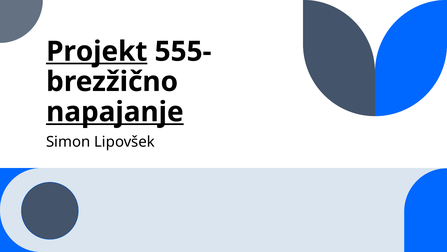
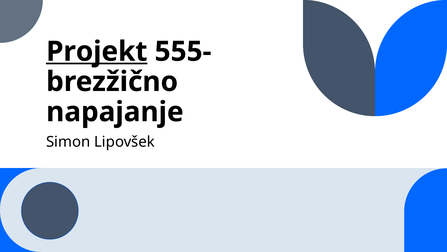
napajanje underline: present -> none
